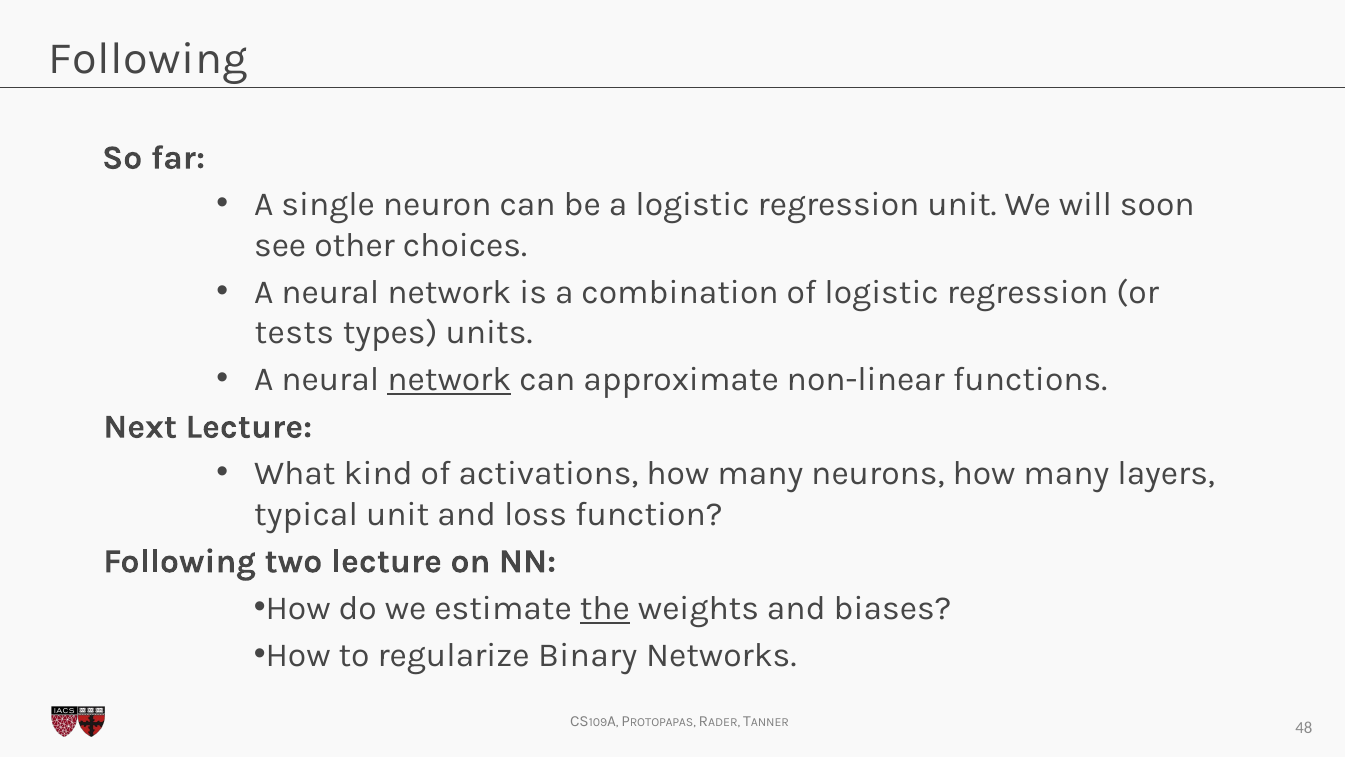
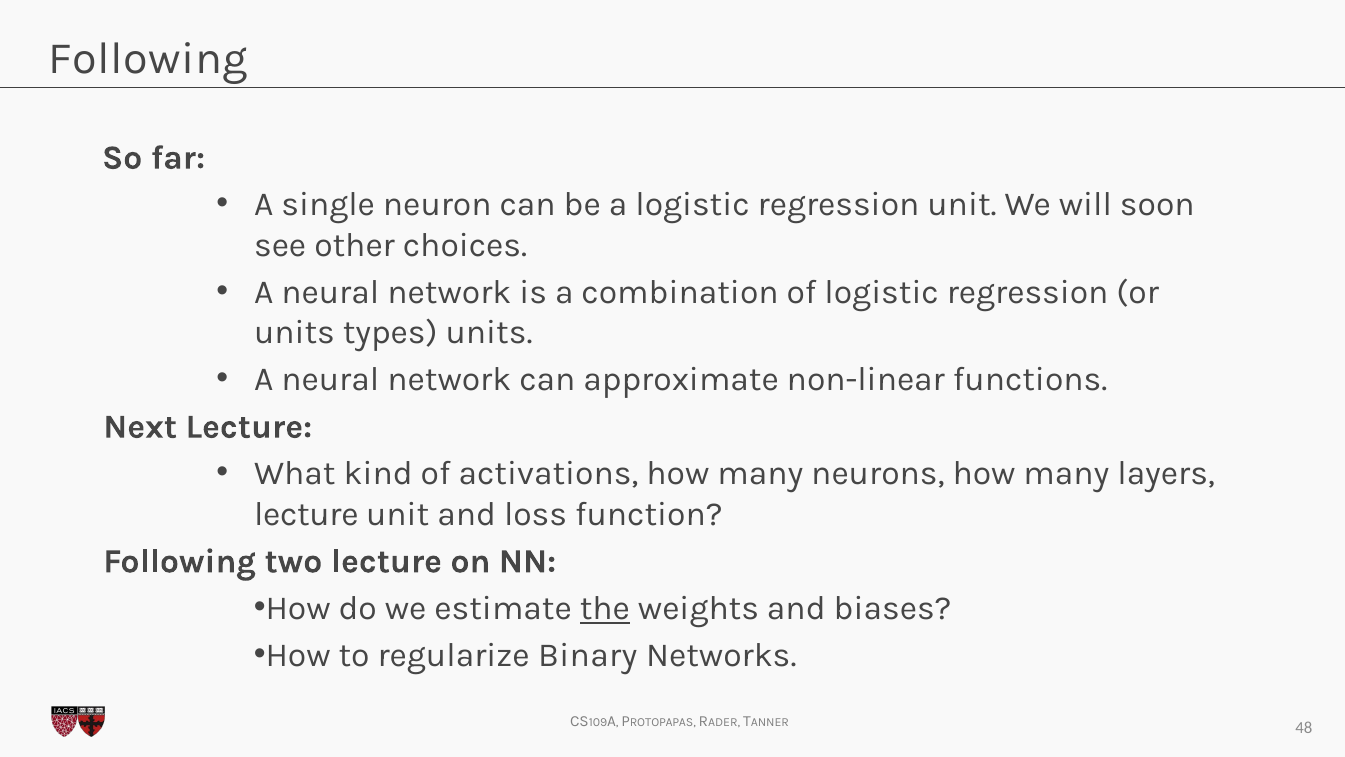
tests at (294, 332): tests -> units
network at (449, 379) underline: present -> none
typical at (306, 514): typical -> lecture
